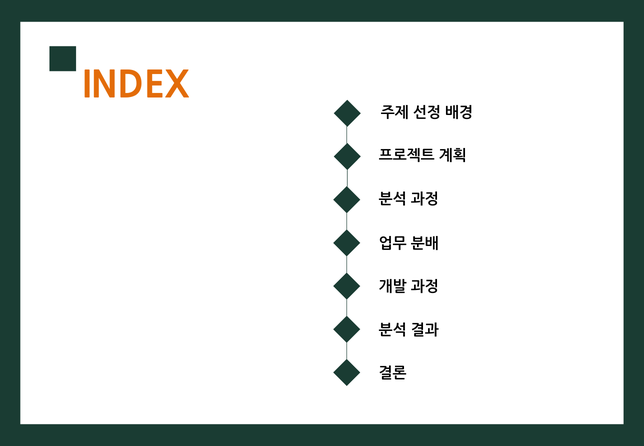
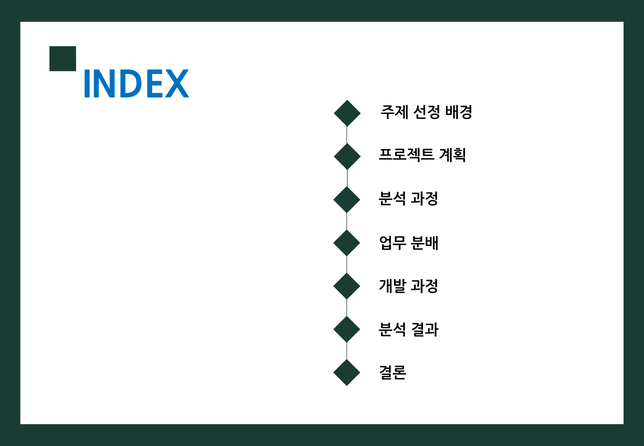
INDEX colour: orange -> blue
